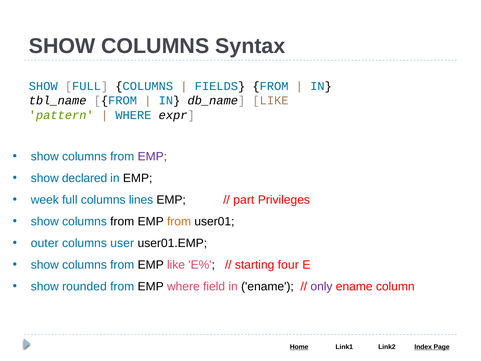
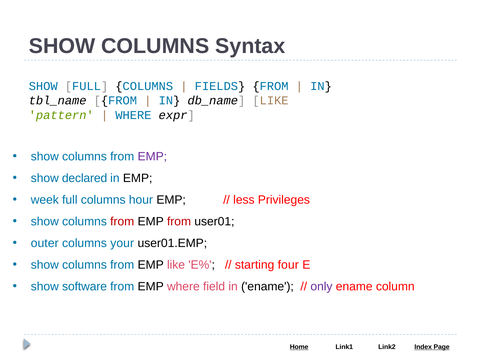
lines: lines -> hour
part: part -> less
from at (122, 221) colour: black -> red
from at (179, 221) colour: orange -> red
user: user -> your
rounded: rounded -> software
